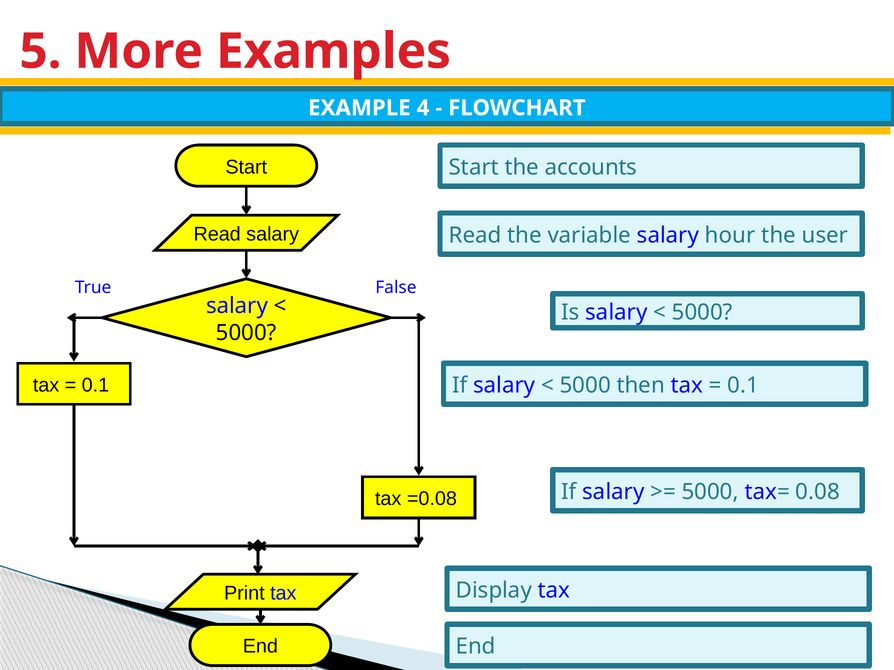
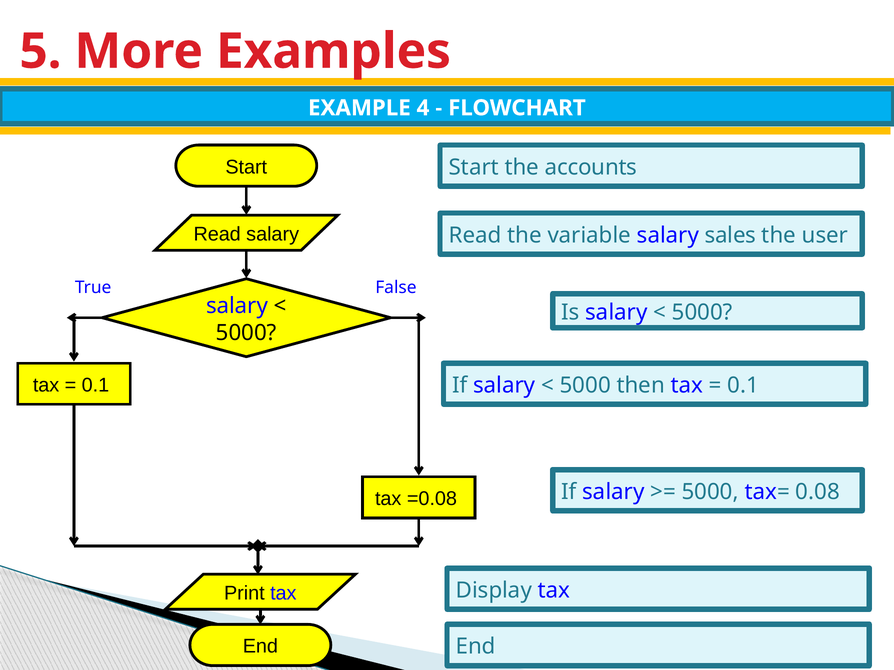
hour: hour -> sales
